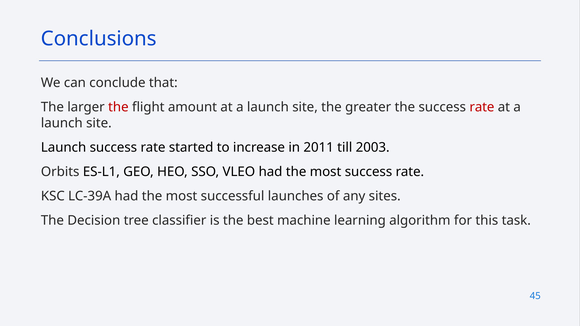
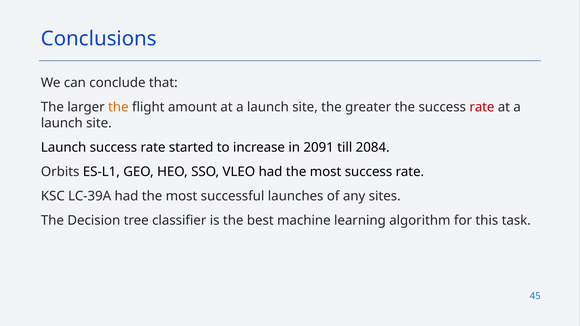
the at (118, 107) colour: red -> orange
2011: 2011 -> 2091
2003: 2003 -> 2084
